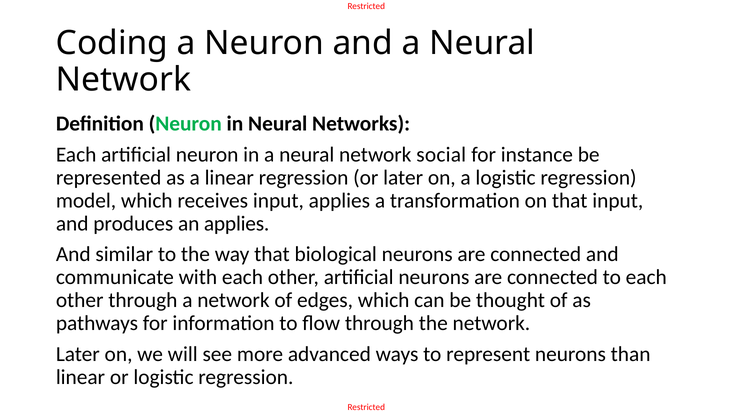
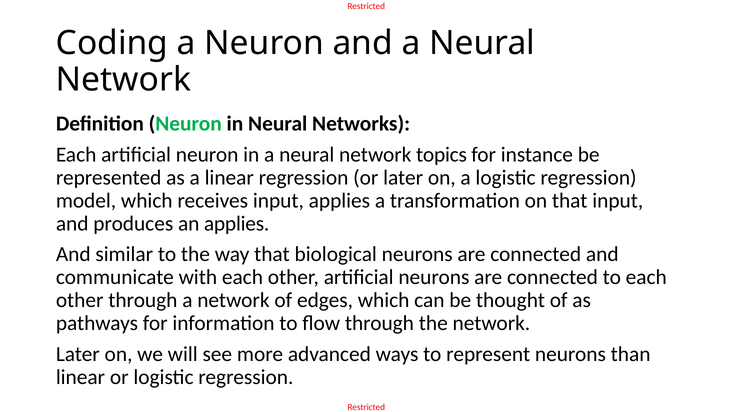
social: social -> topics
